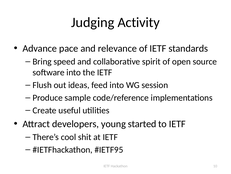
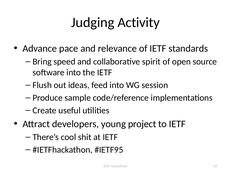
started: started -> project
